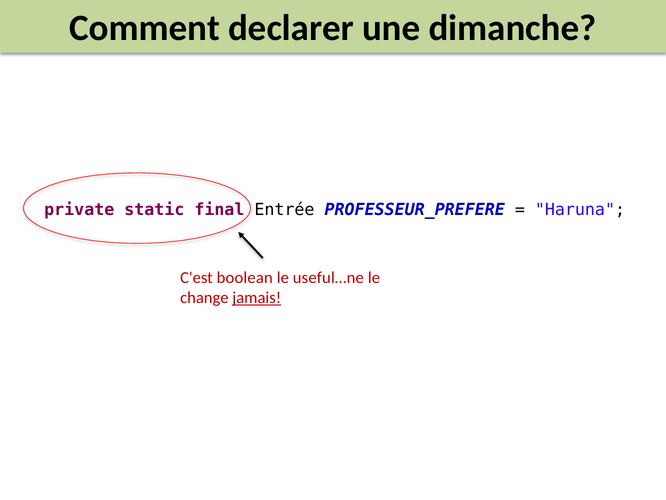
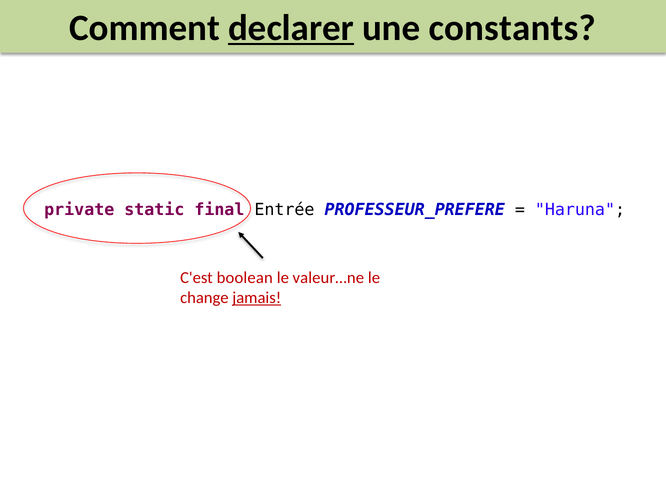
declarer underline: none -> present
dimanche: dimanche -> constants
useful…ne: useful…ne -> valeur…ne
